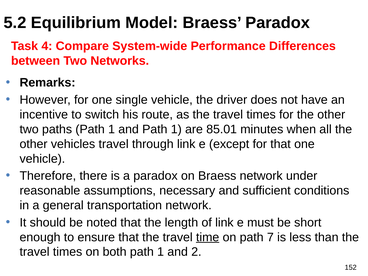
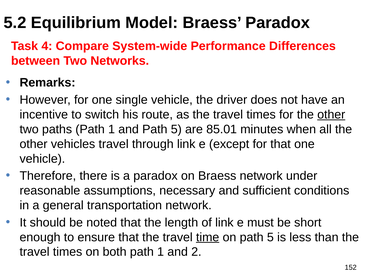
other at (331, 115) underline: none -> present
and Path 1: 1 -> 5
on path 7: 7 -> 5
